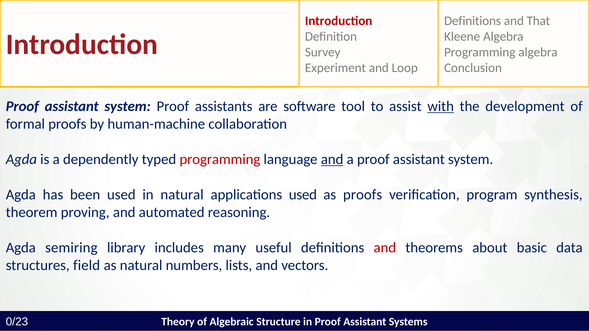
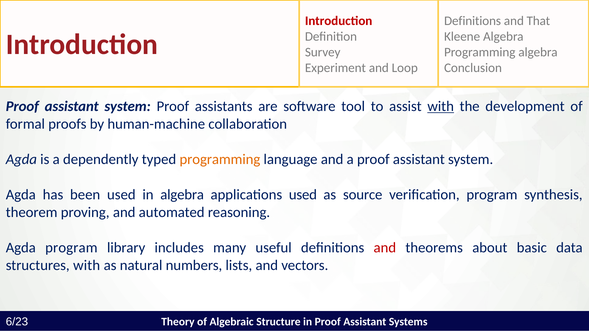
programming at (220, 160) colour: red -> orange
and at (332, 160) underline: present -> none
in natural: natural -> algebra
as proofs: proofs -> source
Agda semiring: semiring -> program
structures field: field -> with
0/23: 0/23 -> 6/23
